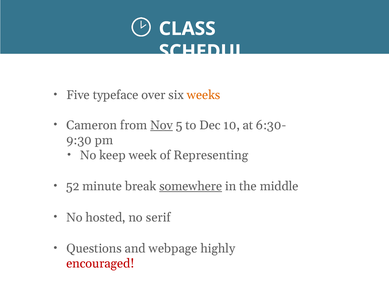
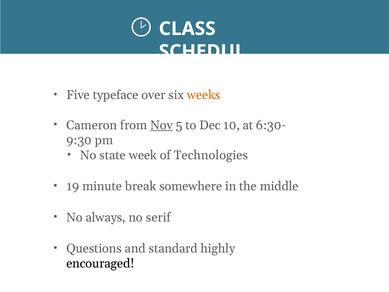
keep: keep -> state
Representing: Representing -> Technologies
52: 52 -> 19
somewhere underline: present -> none
hosted: hosted -> always
webpage: webpage -> standard
encouraged colour: red -> black
